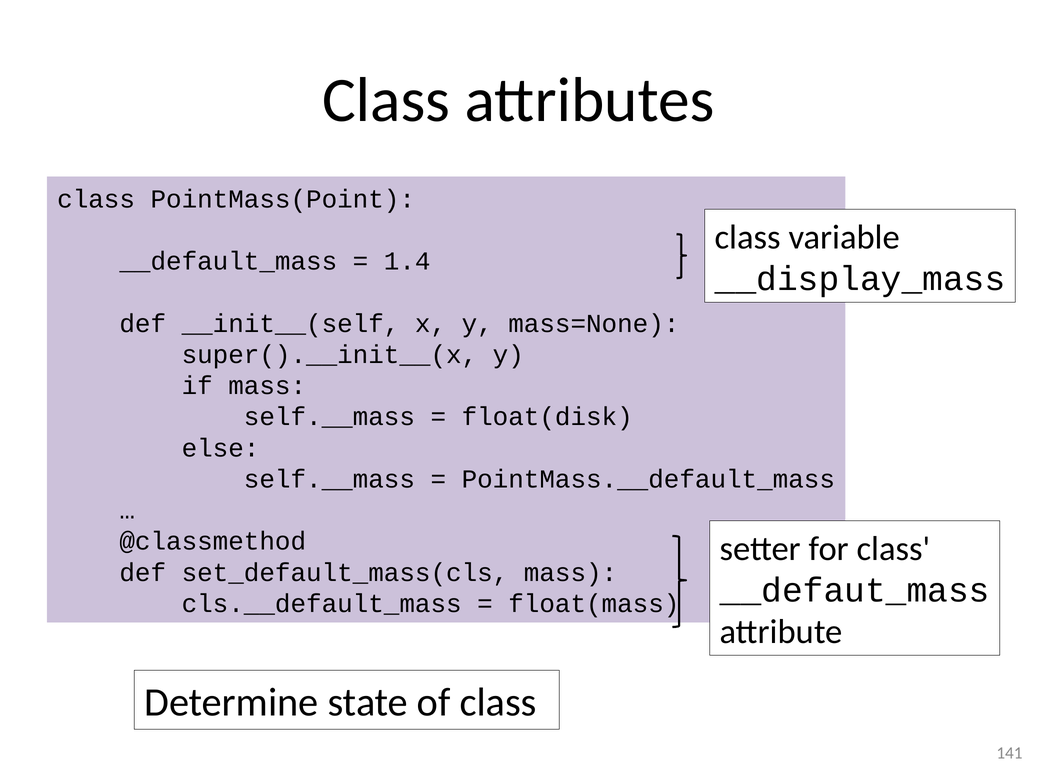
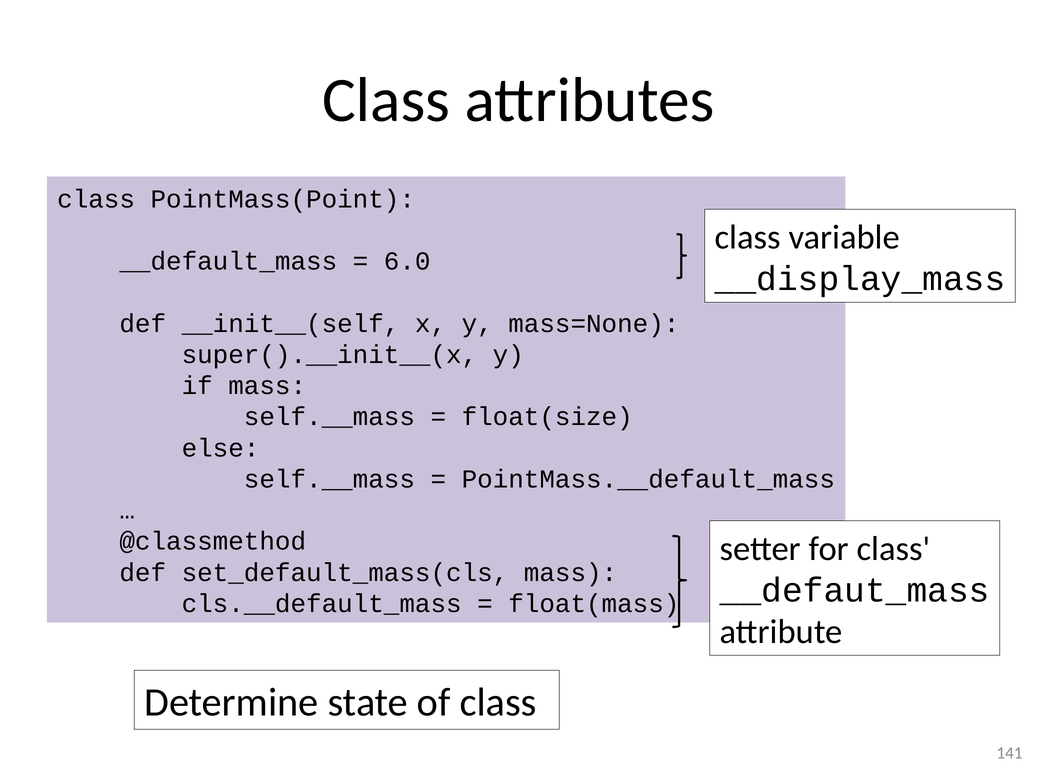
1.4: 1.4 -> 6.0
float(disk: float(disk -> float(size
